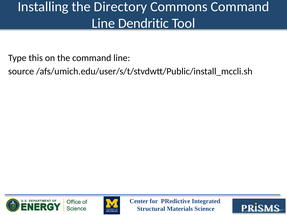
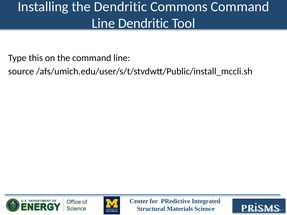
the Directory: Directory -> Dendritic
